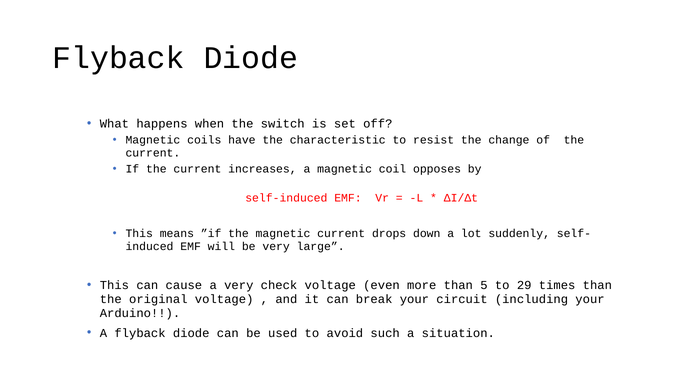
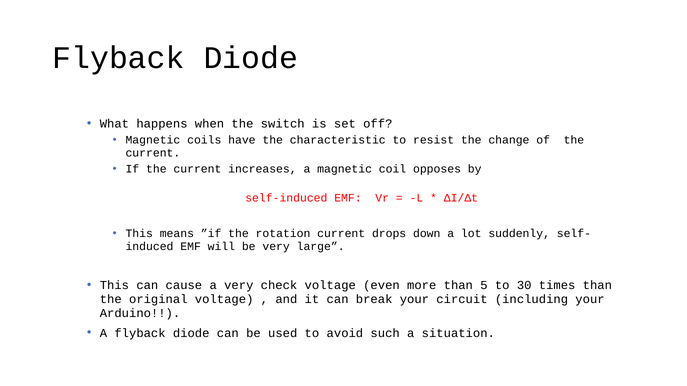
the magnetic: magnetic -> rotation
29: 29 -> 30
